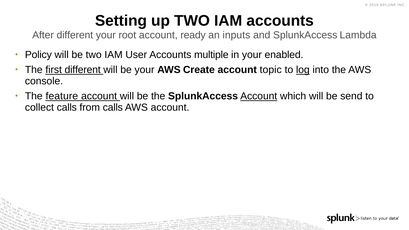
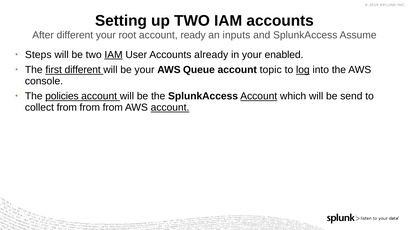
Lambda: Lambda -> Assume
Policy: Policy -> Steps
IAM at (114, 55) underline: none -> present
multiple: multiple -> already
Create: Create -> Queue
feature: feature -> policies
collect calls: calls -> from
calls at (113, 108): calls -> from
account at (170, 108) underline: none -> present
